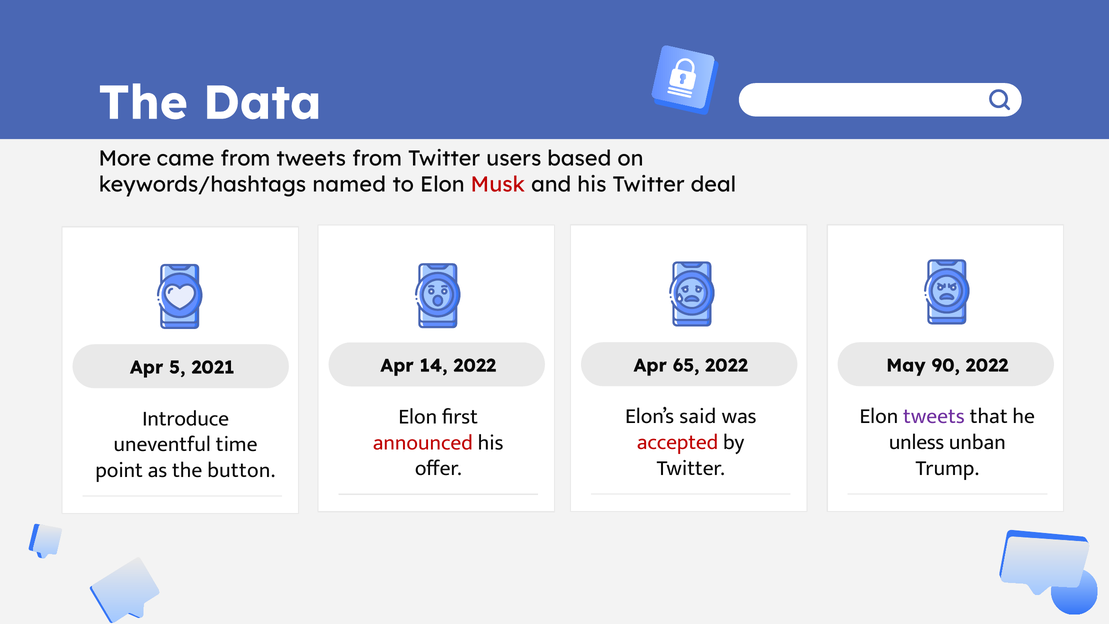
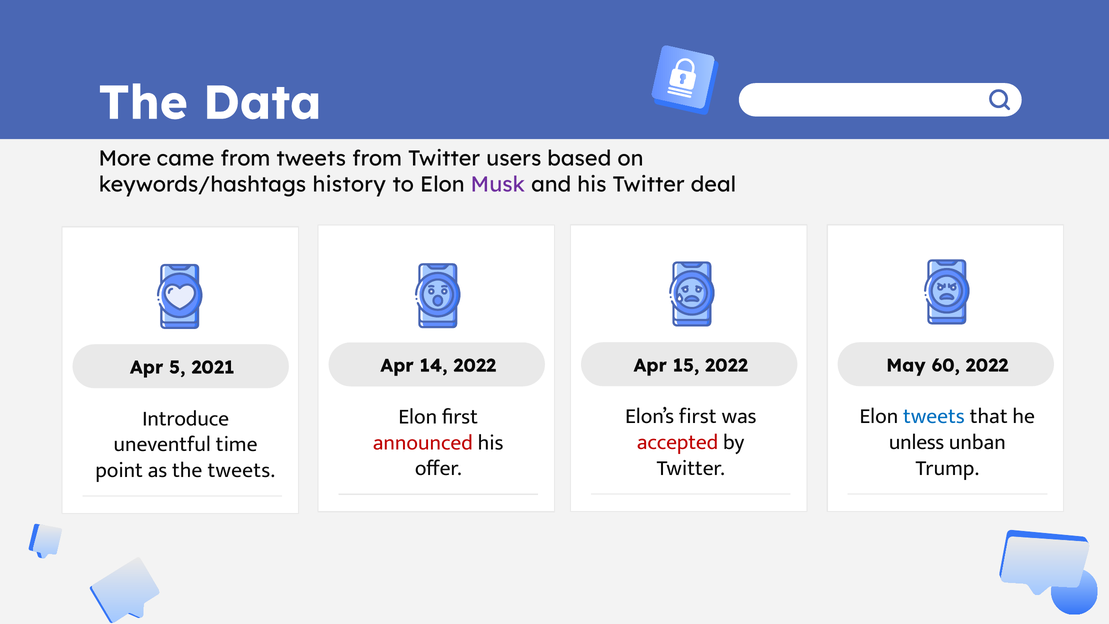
named: named -> history
Musk colour: red -> purple
65: 65 -> 15
90: 90 -> 60
Elon’s said: said -> first
tweets at (934, 416) colour: purple -> blue
the button: button -> tweets
